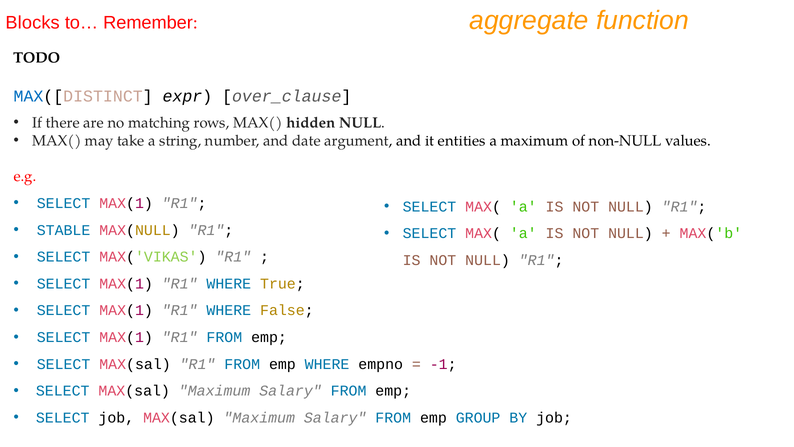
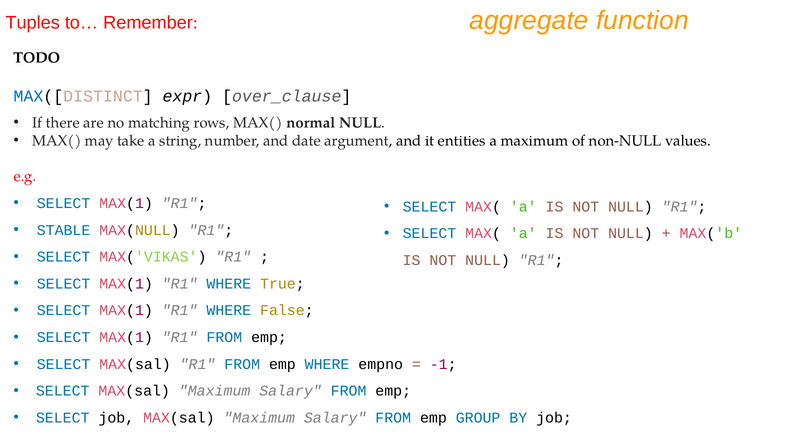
Blocks: Blocks -> Tuples
hidden: hidden -> normal
